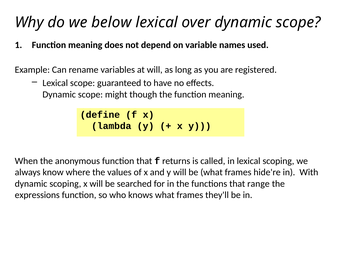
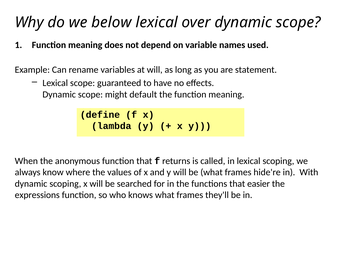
registered: registered -> statement
though: though -> default
range: range -> easier
